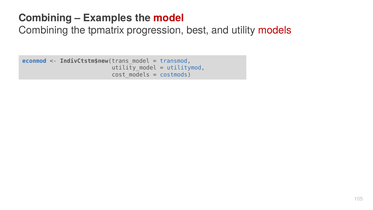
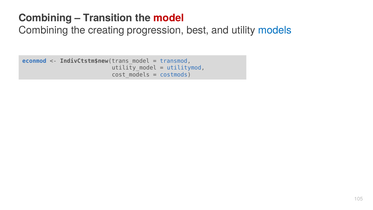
Examples: Examples -> Transition
tpmatrix: tpmatrix -> creating
models colour: red -> blue
